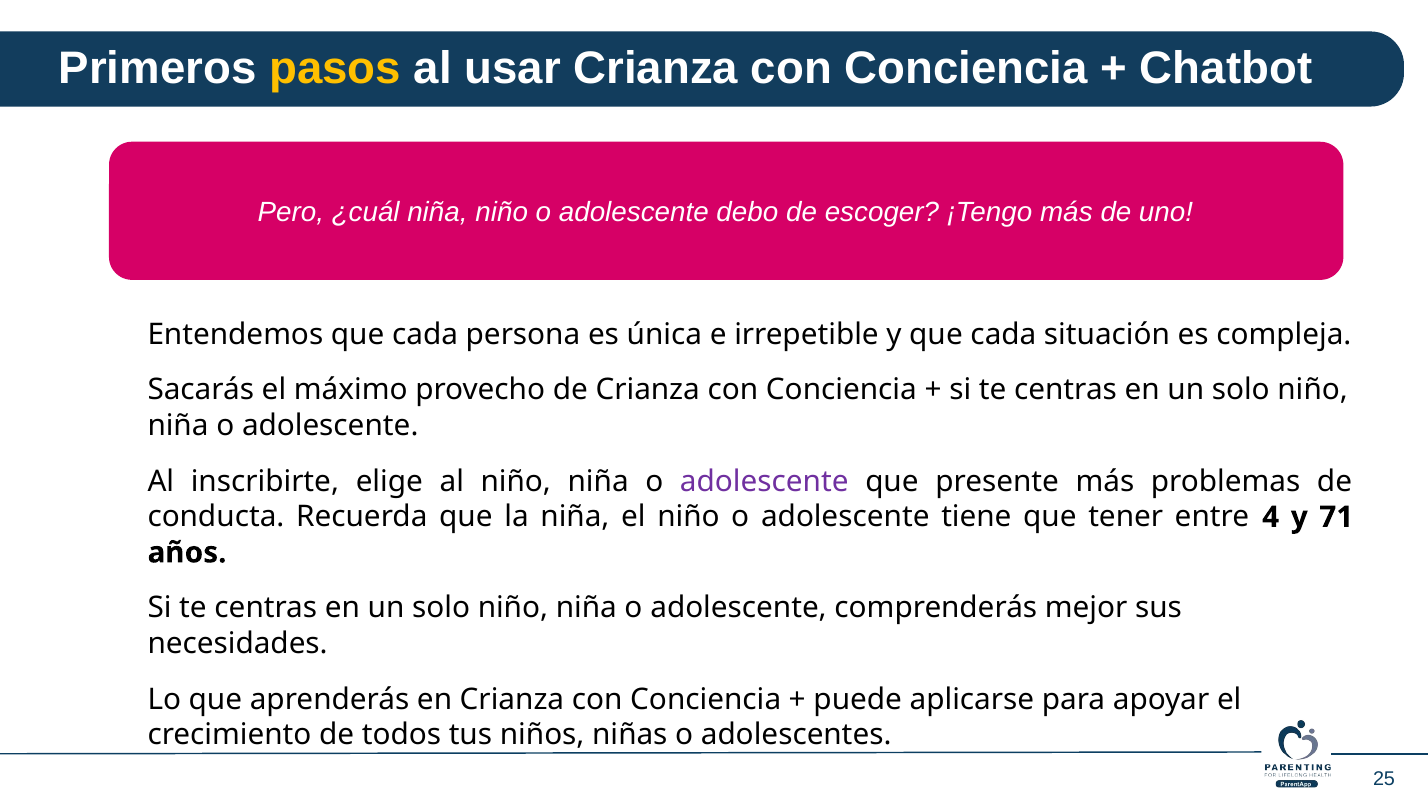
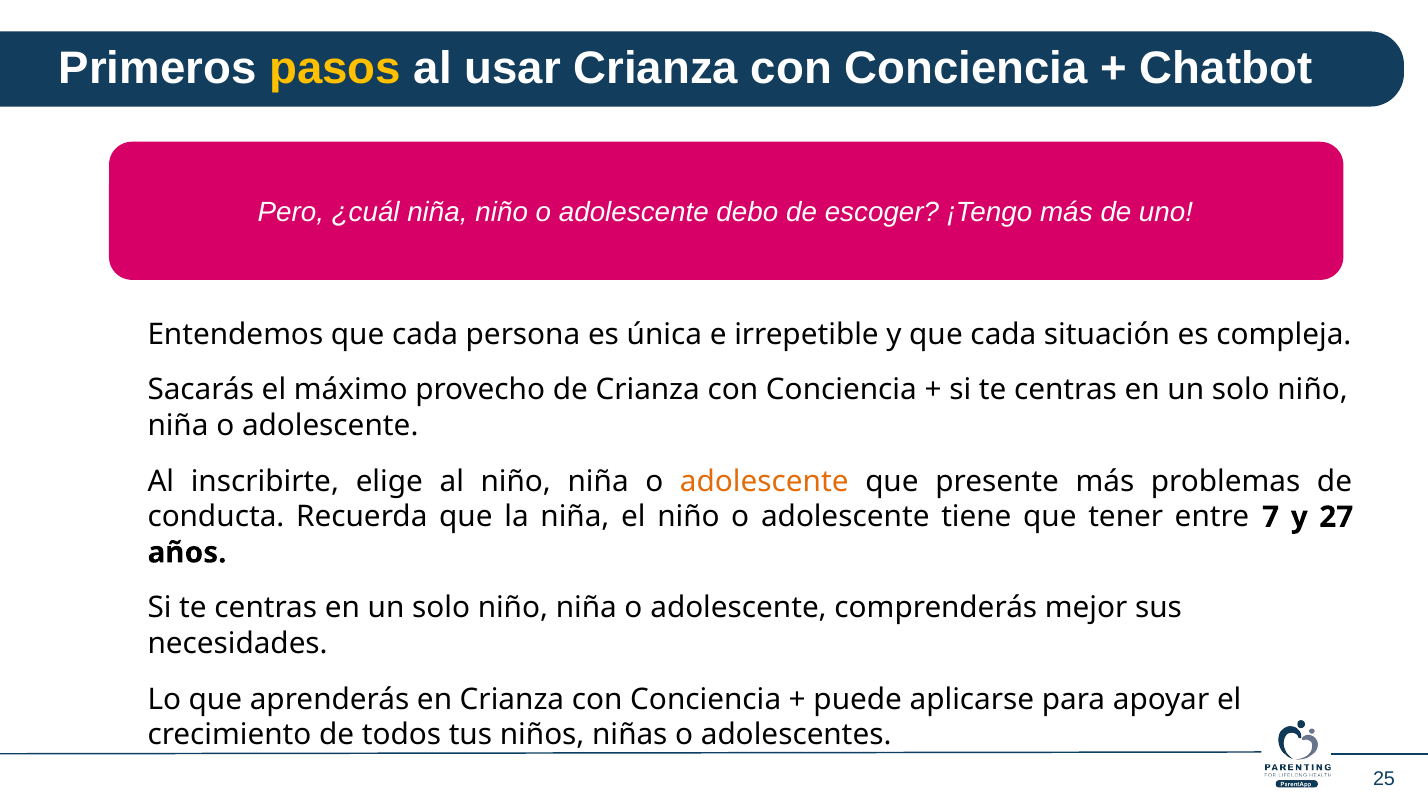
adolescente at (764, 481) colour: purple -> orange
4: 4 -> 7
71: 71 -> 27
